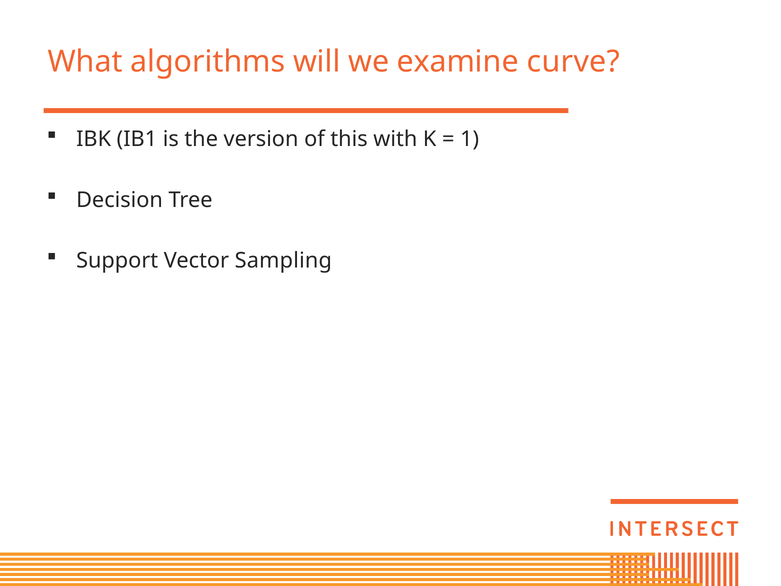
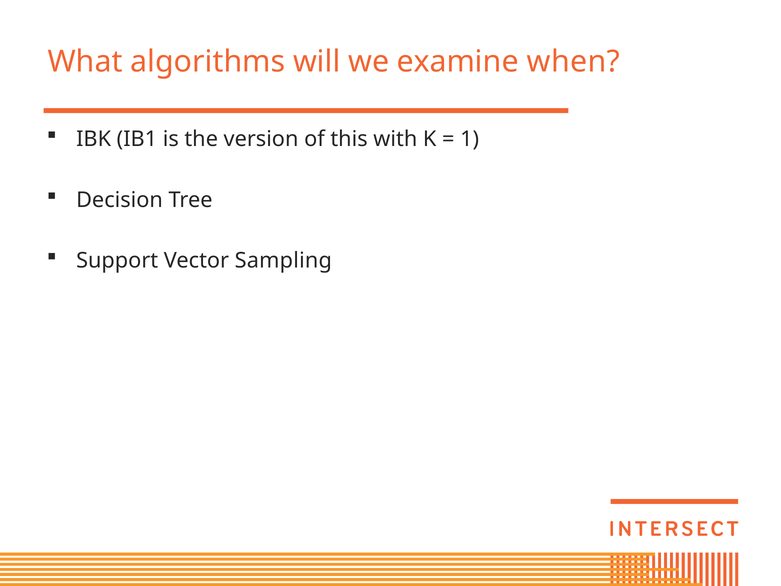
curve: curve -> when
